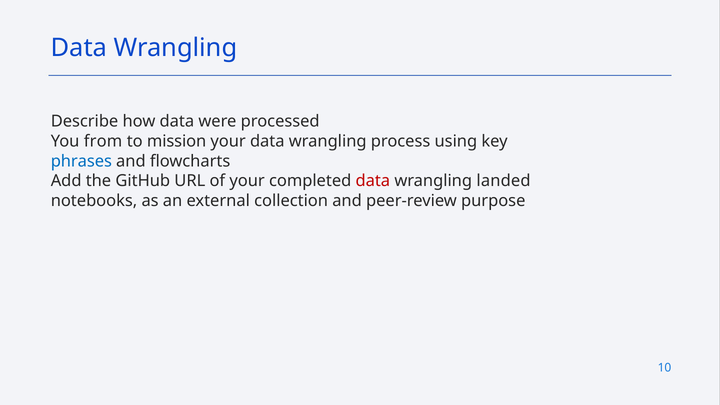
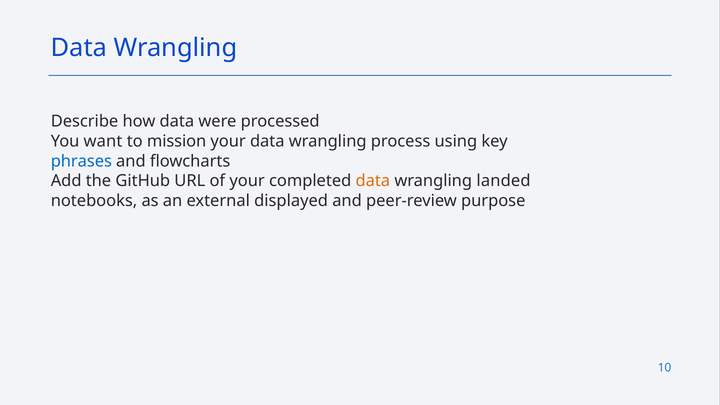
from: from -> want
data at (373, 181) colour: red -> orange
collection: collection -> displayed
